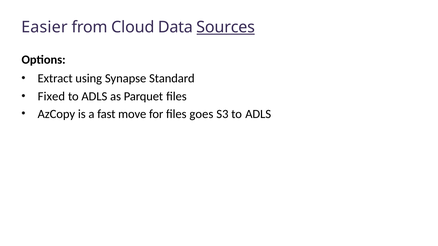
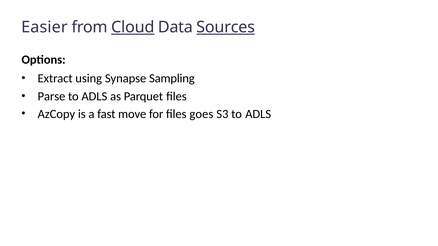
Cloud underline: none -> present
Standard: Standard -> Sampling
Fixed: Fixed -> Parse
